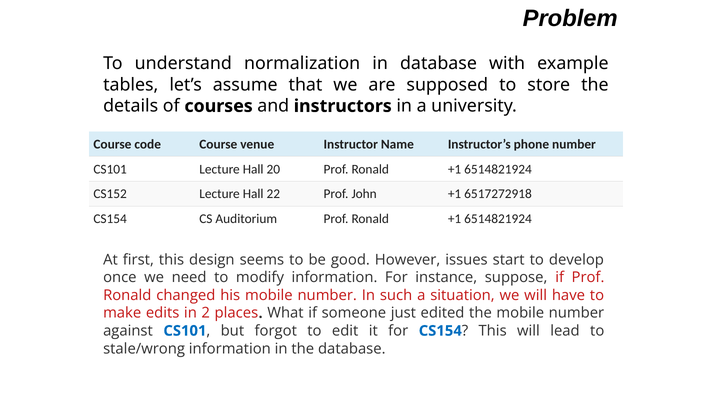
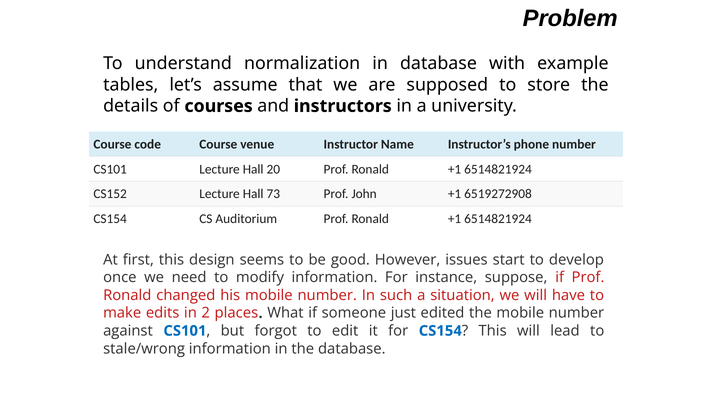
22: 22 -> 73
6517272918: 6517272918 -> 6519272908
